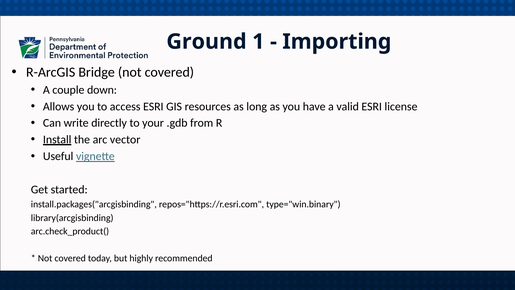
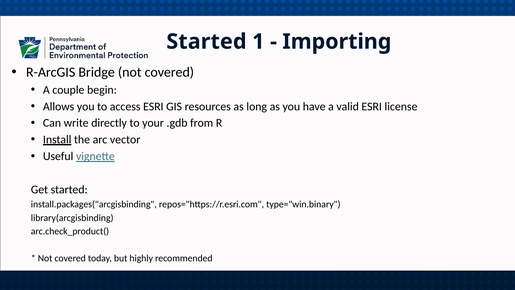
Ground at (206, 42): Ground -> Started
down: down -> begin
